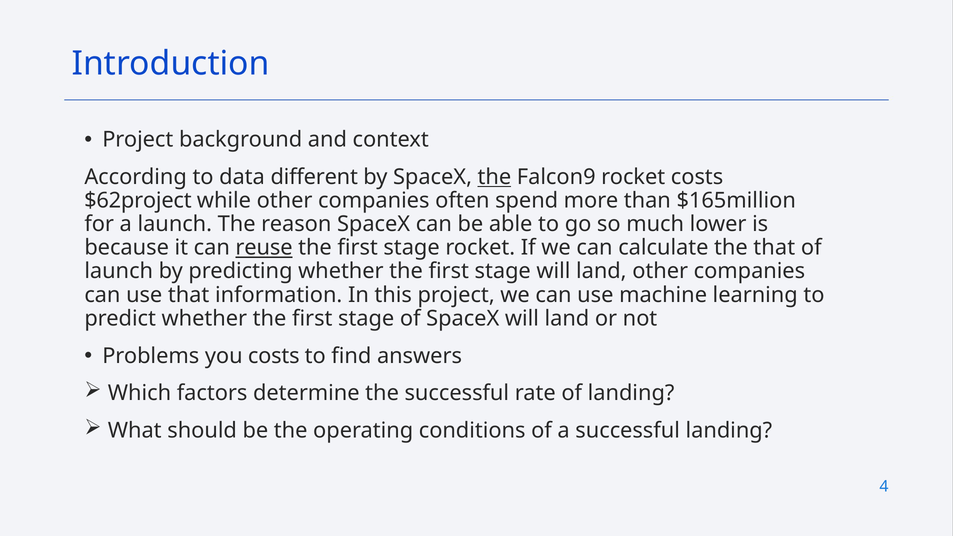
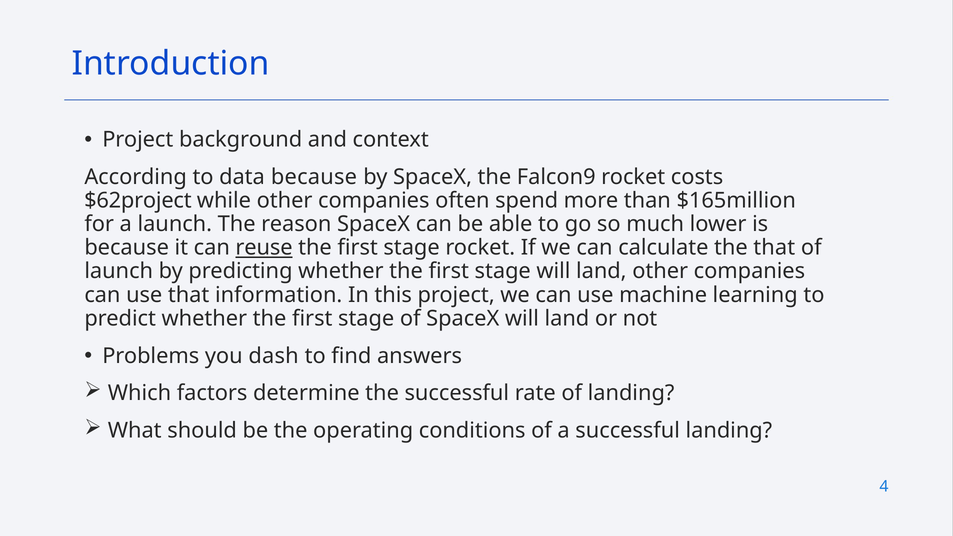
data different: different -> because
the at (494, 177) underline: present -> none
you costs: costs -> dash
